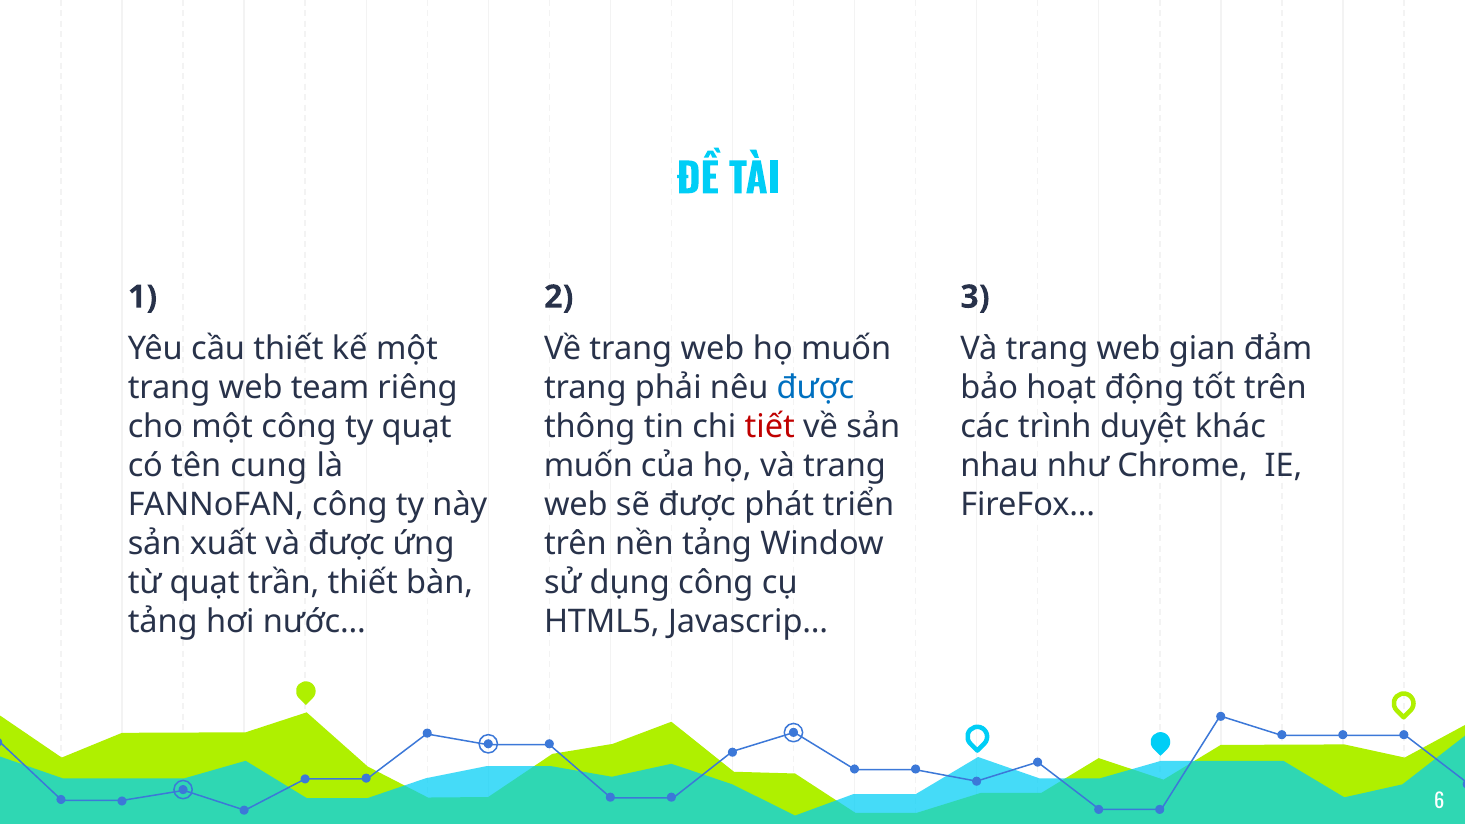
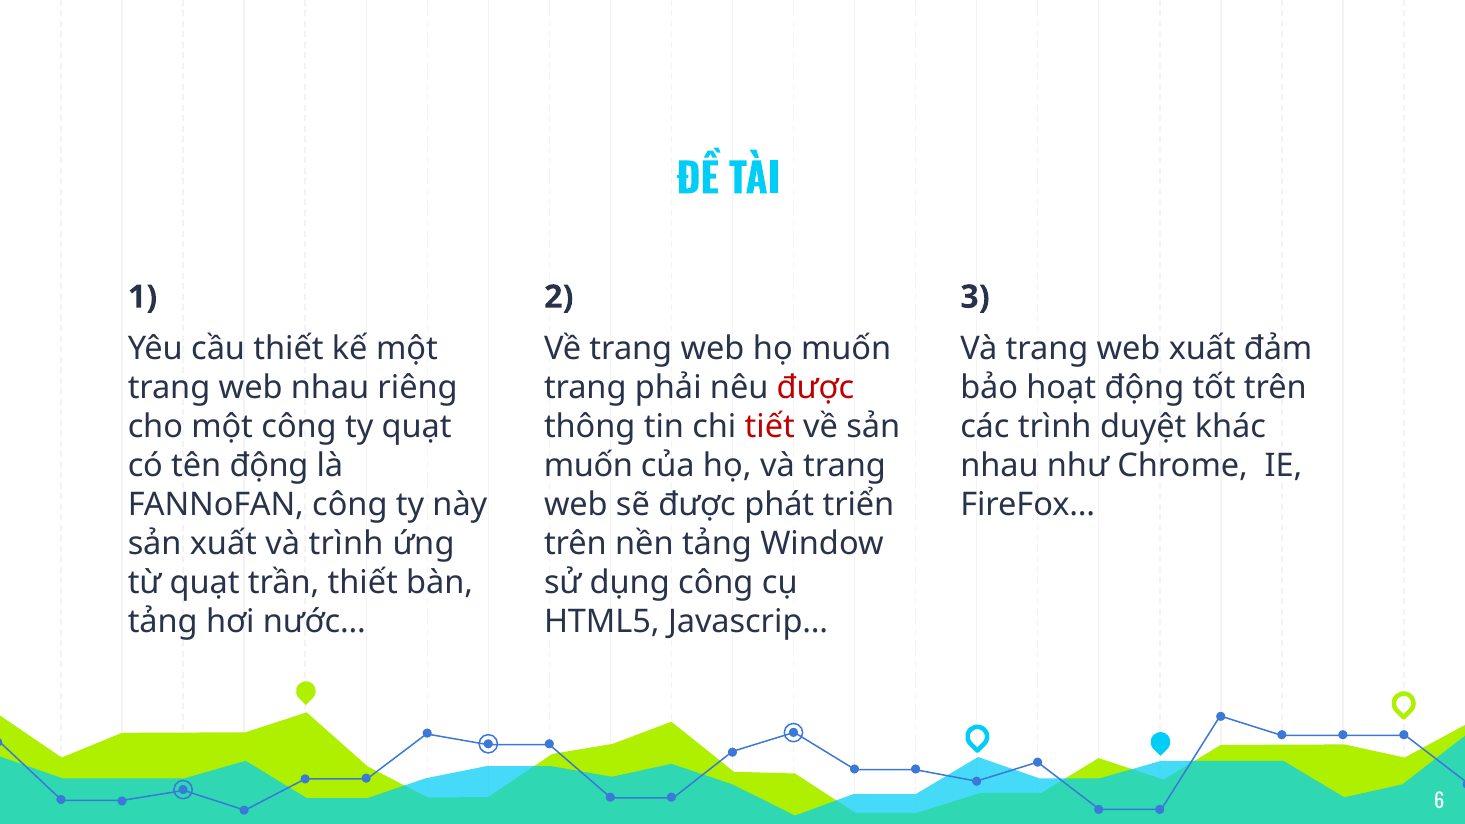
web gian: gian -> xuất
web team: team -> nhau
được at (815, 387) colour: blue -> red
tên cung: cung -> động
và được: được -> trình
